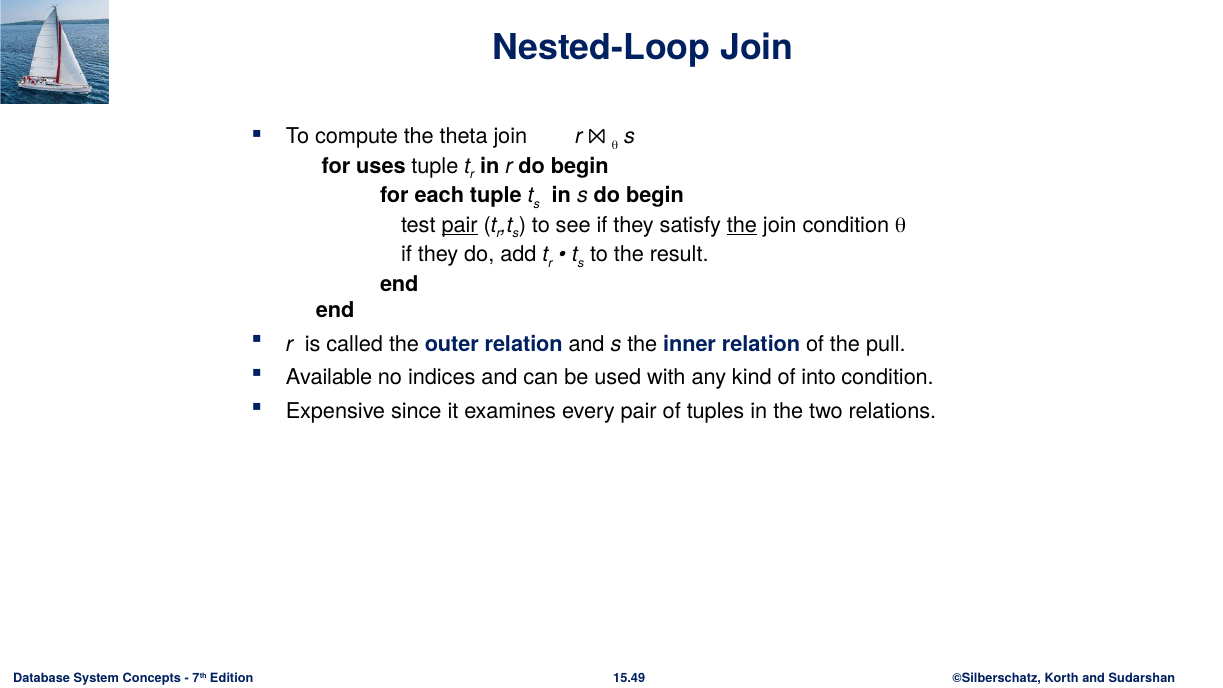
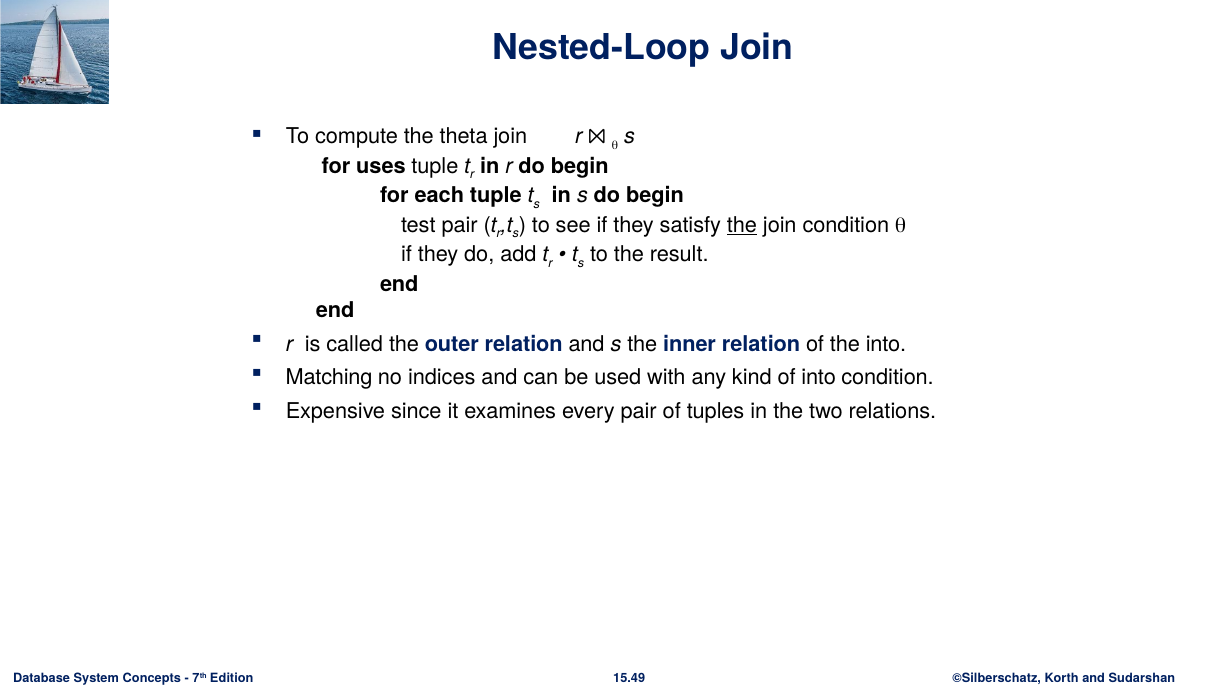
pair at (460, 225) underline: present -> none
the pull: pull -> into
Available: Available -> Matching
